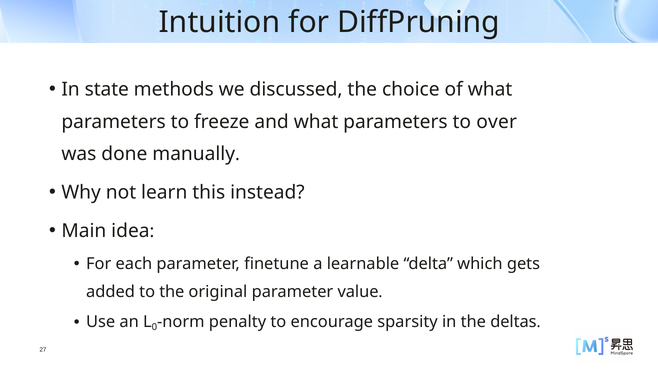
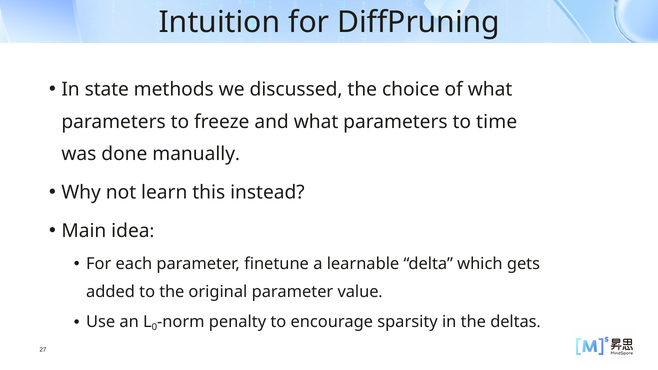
over: over -> time
